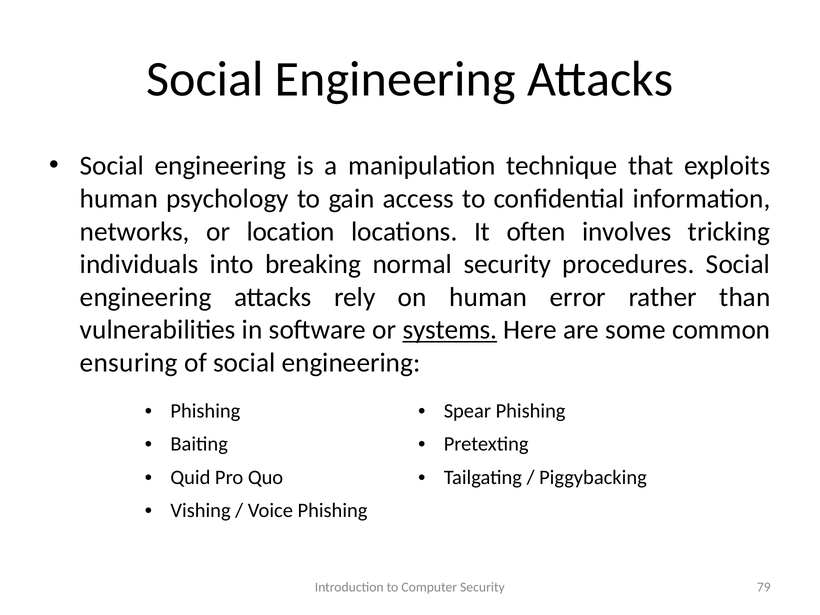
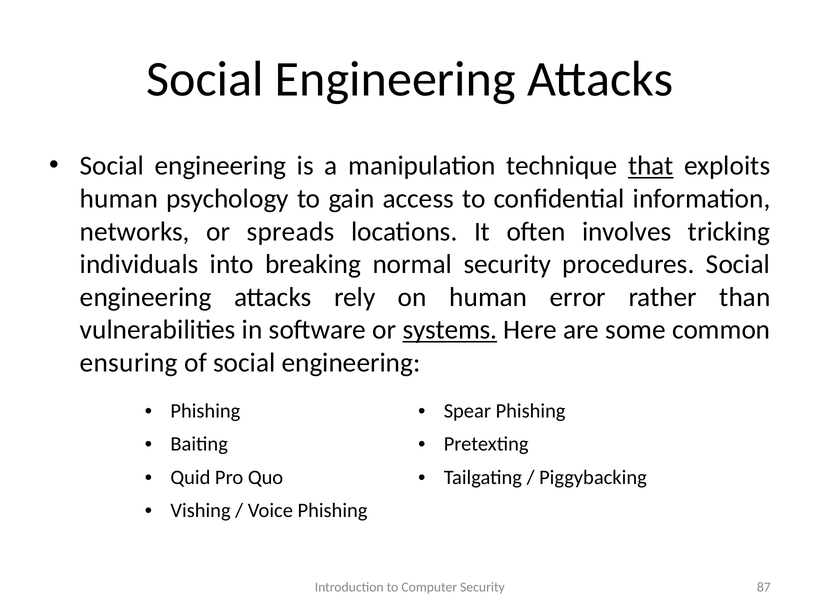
that underline: none -> present
location: location -> spreads
79: 79 -> 87
